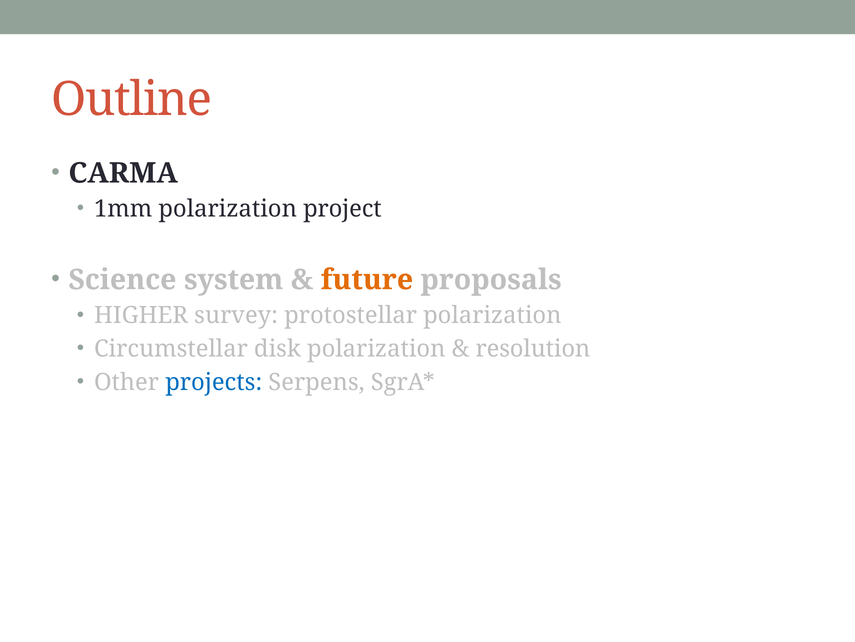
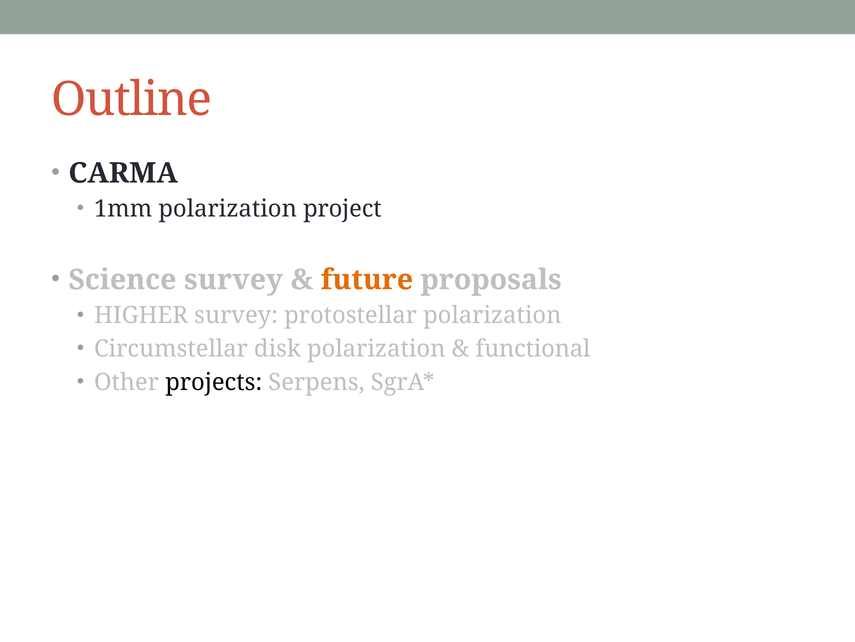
Science system: system -> survey
resolution: resolution -> functional
projects colour: blue -> black
